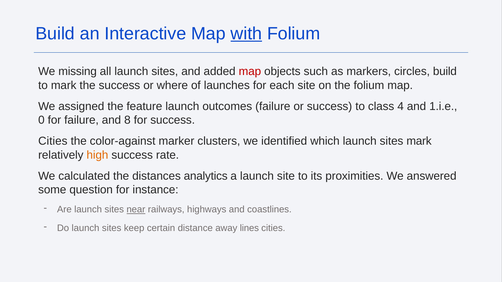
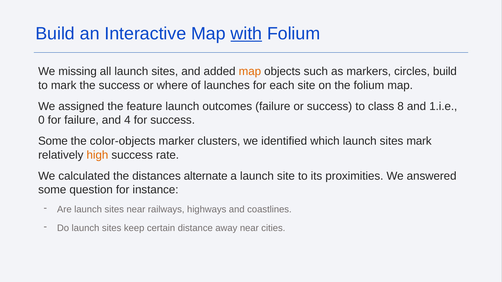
map at (250, 72) colour: red -> orange
4: 4 -> 8
8: 8 -> 4
Cities at (53, 141): Cities -> Some
color-against: color-against -> color-objects
analytics: analytics -> alternate
near at (136, 210) underline: present -> none
away lines: lines -> near
